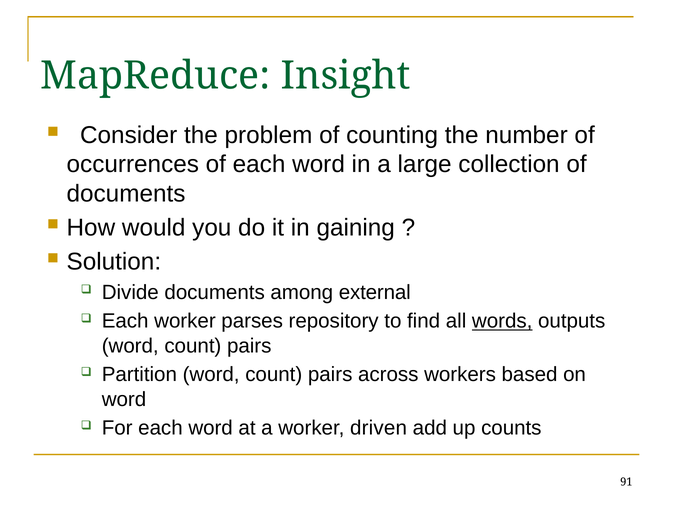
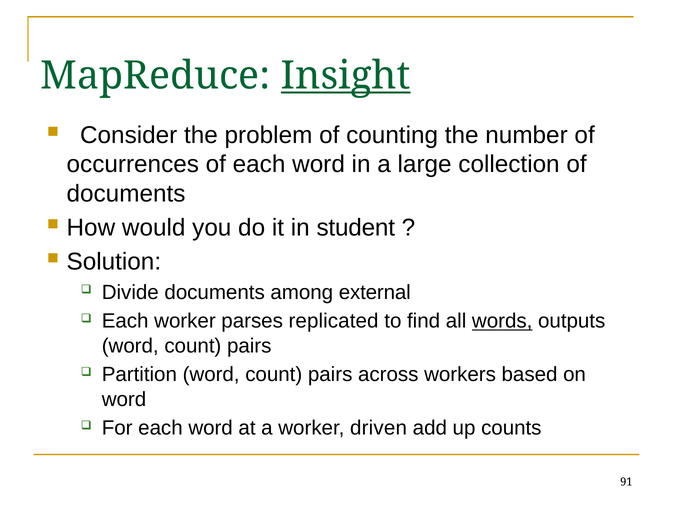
Insight underline: none -> present
gaining: gaining -> student
repository: repository -> replicated
